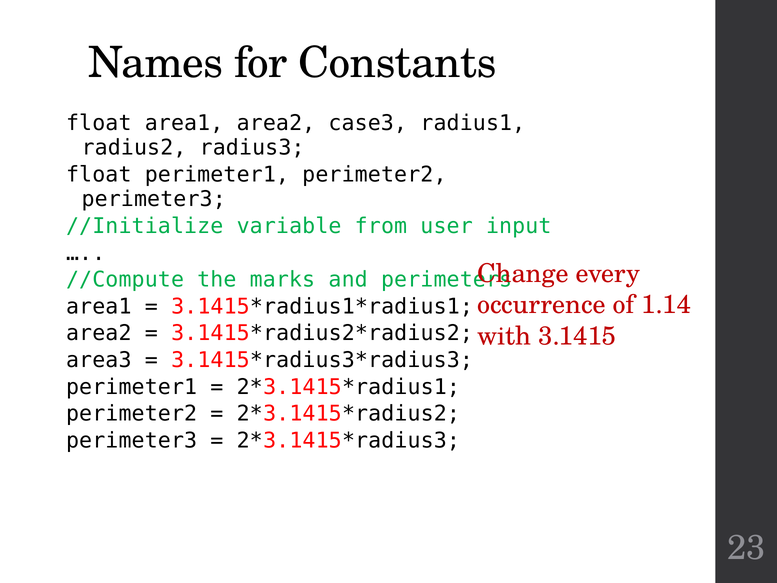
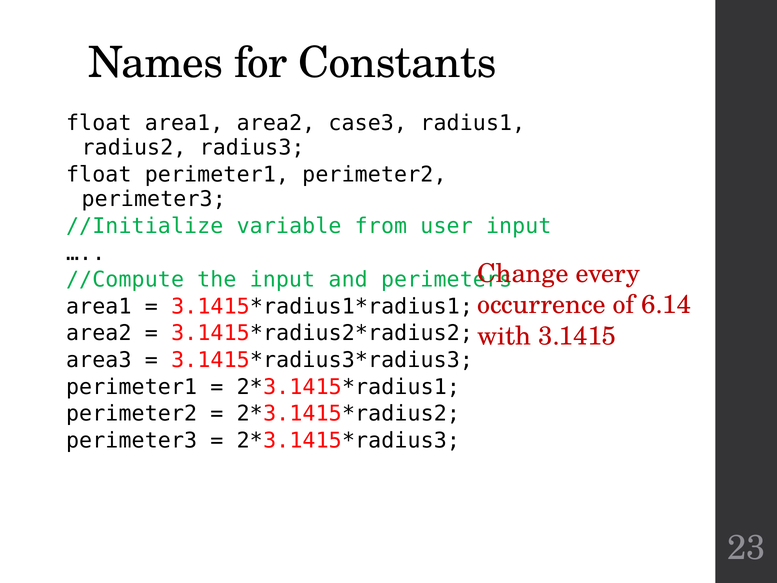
the marks: marks -> input
1.14: 1.14 -> 6.14
